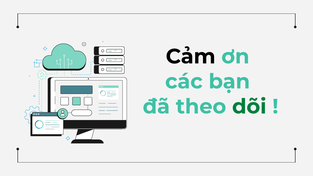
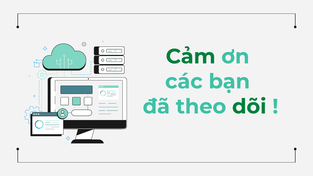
Cảm colour: black -> green
